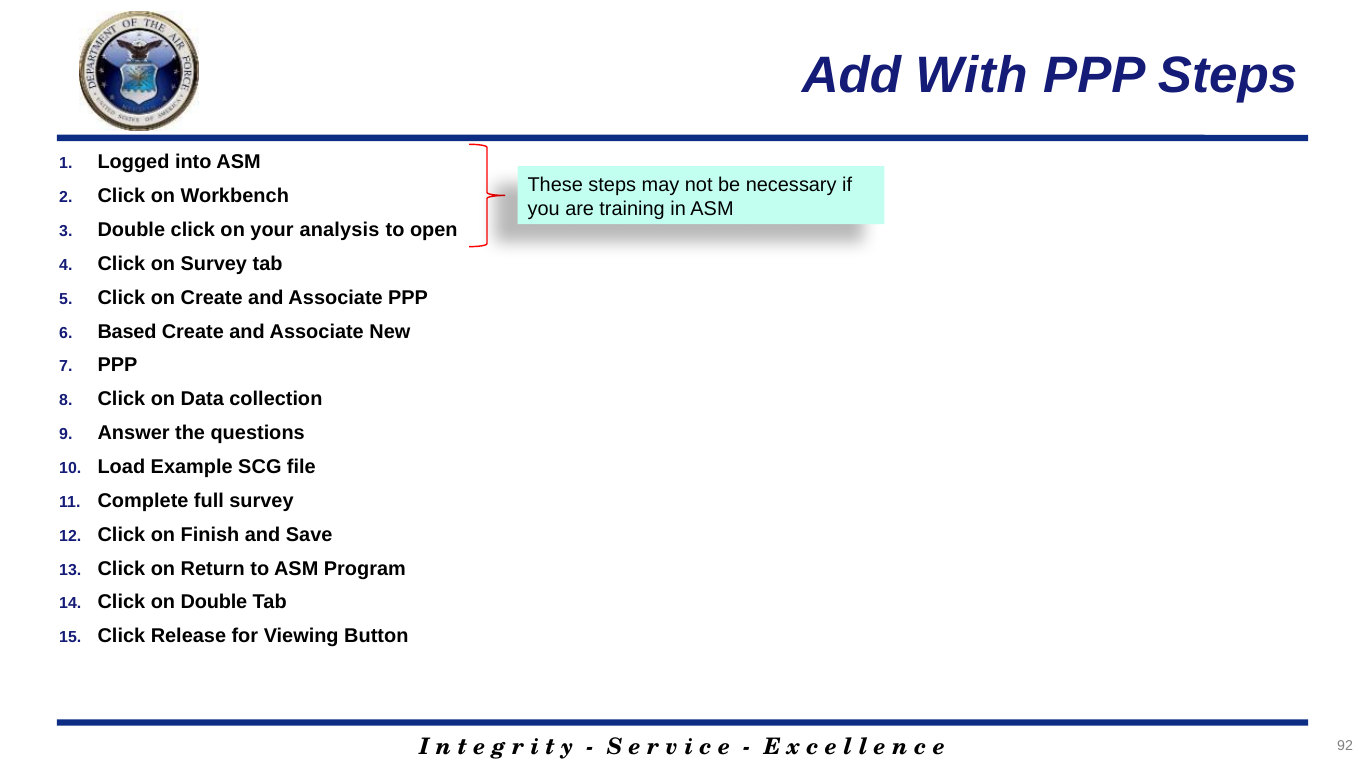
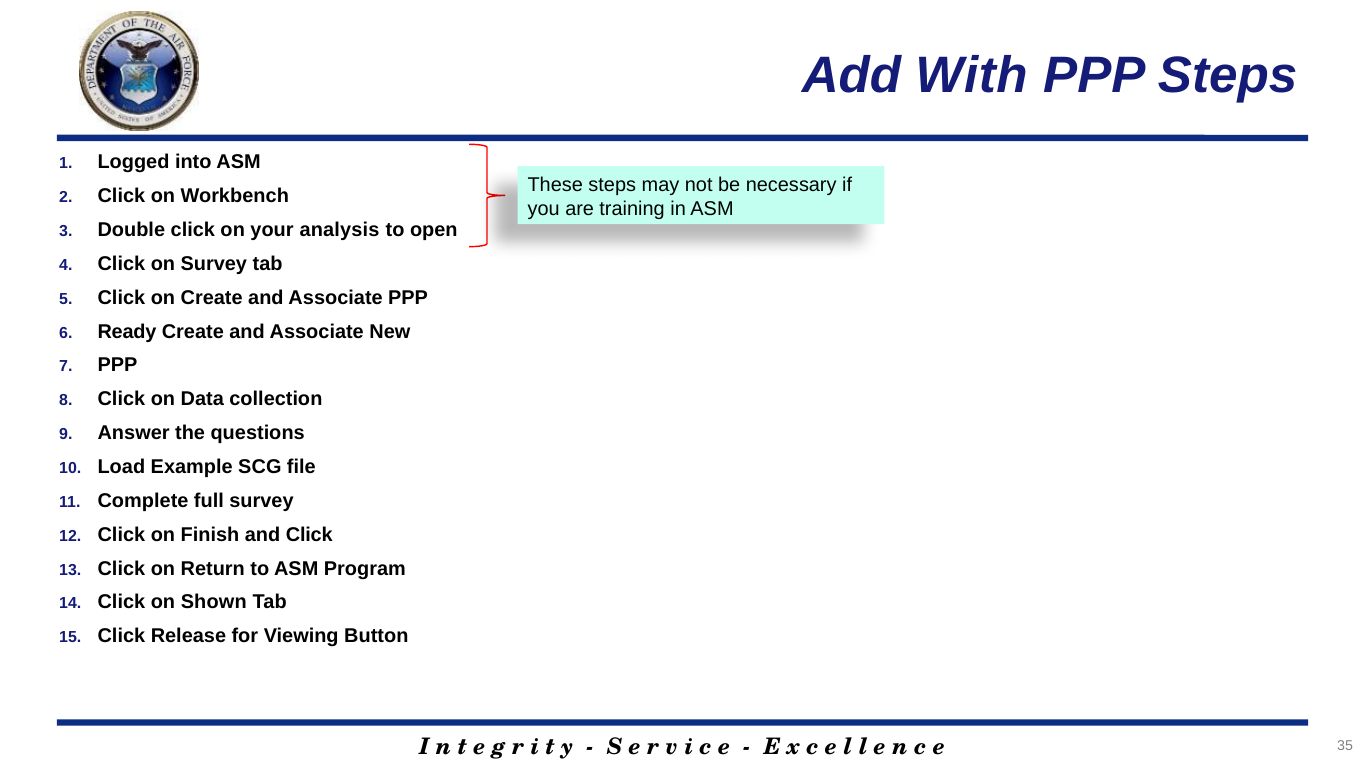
Based: Based -> Ready
and Save: Save -> Click
on Double: Double -> Shown
92: 92 -> 35
